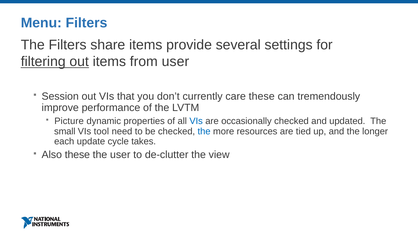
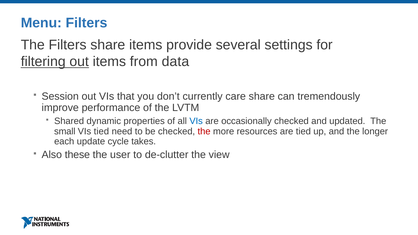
from user: user -> data
care these: these -> share
Picture: Picture -> Shared
VIs tool: tool -> tied
the at (204, 131) colour: blue -> red
